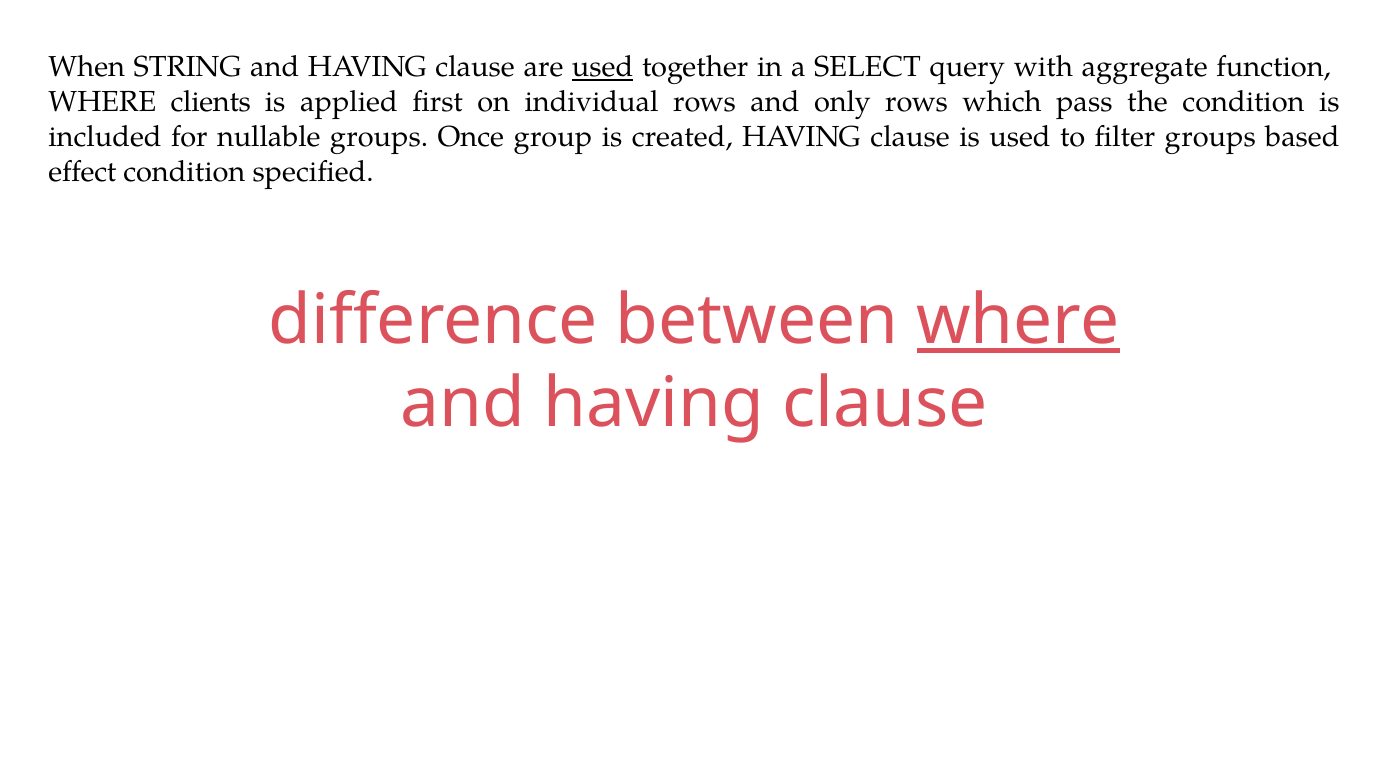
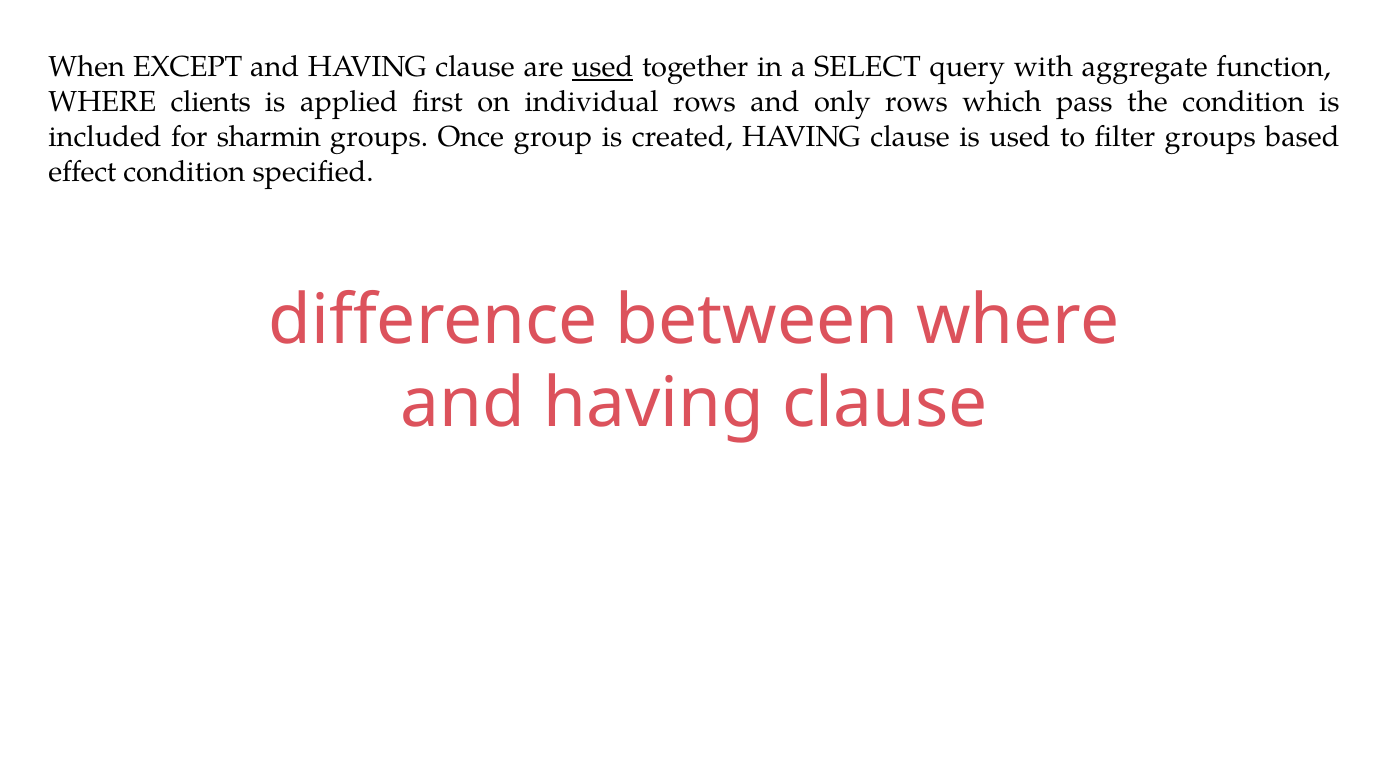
STRING: STRING -> EXCEPT
nullable: nullable -> sharmin
where at (1018, 321) underline: present -> none
